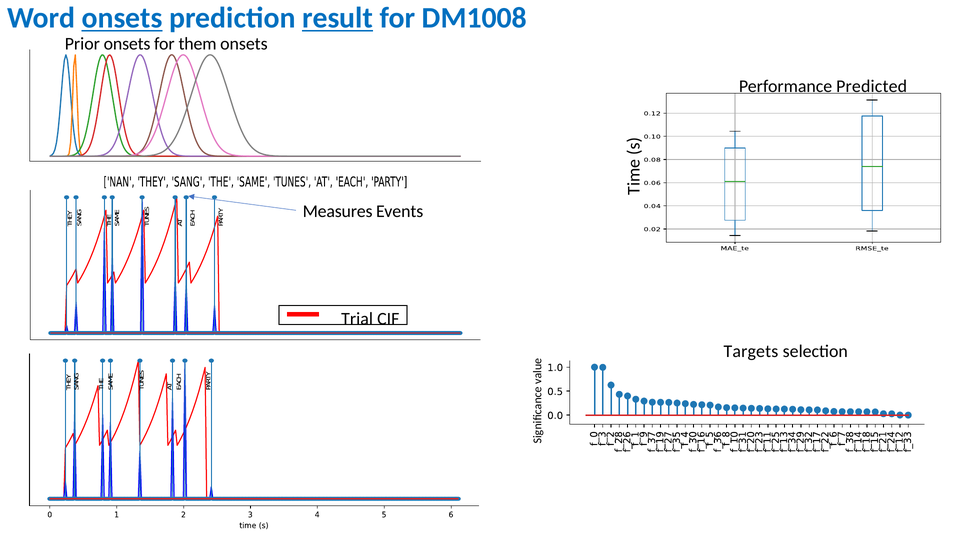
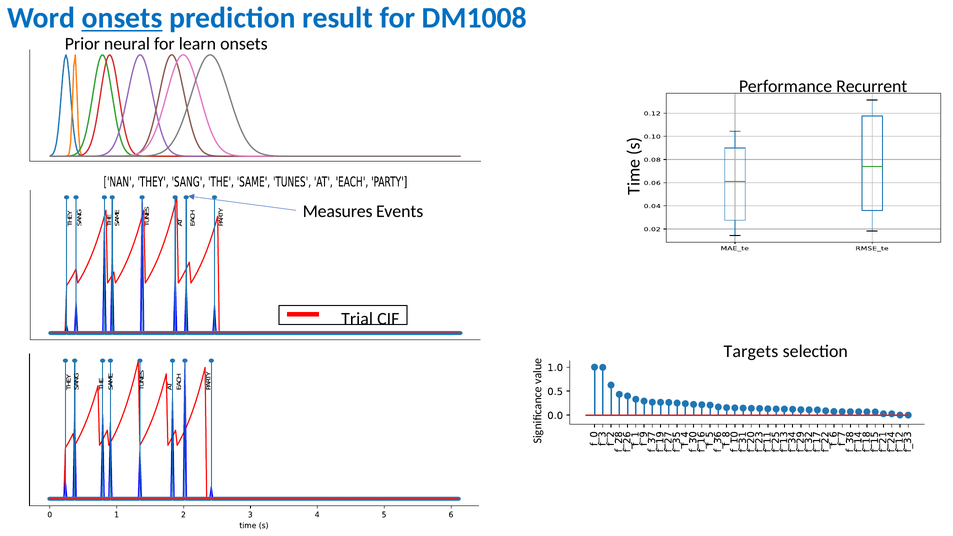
result underline: present -> none
Prior onsets: onsets -> neural
them: them -> learn
Predicted: Predicted -> Recurrent
